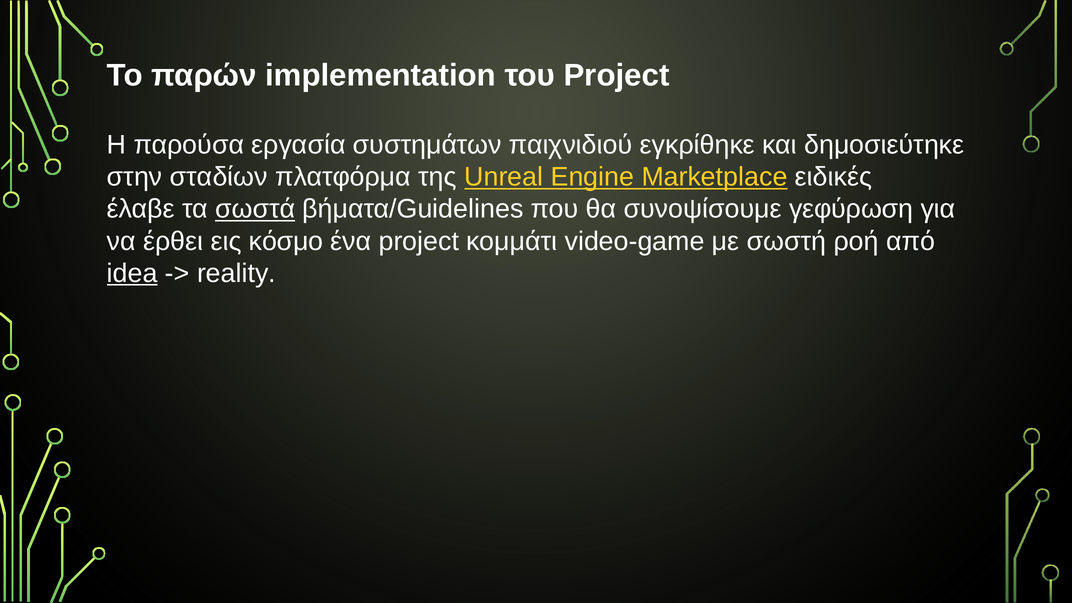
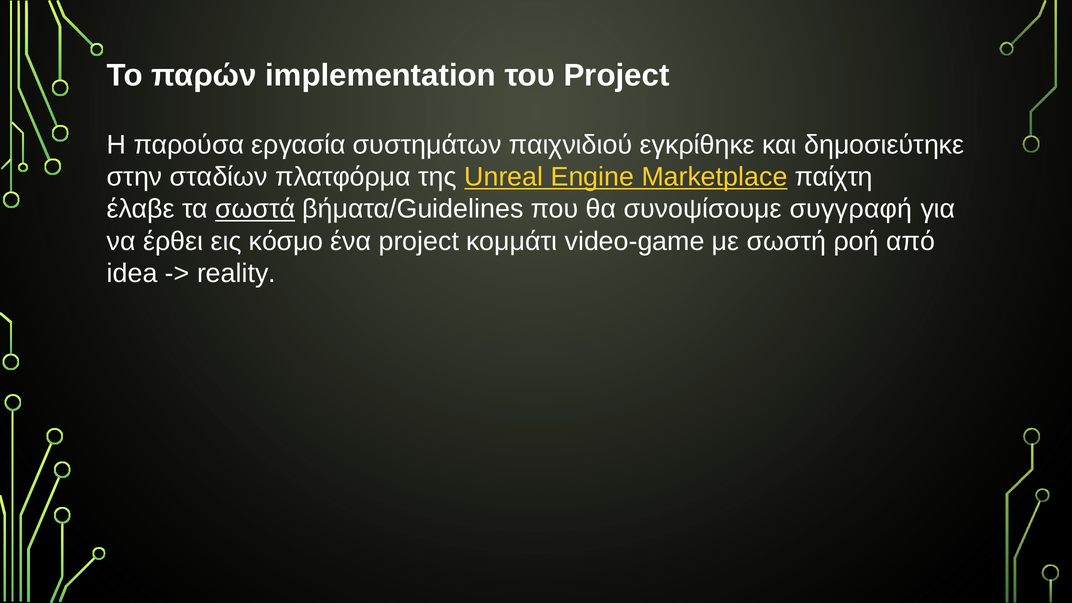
ειδικές: ειδικές -> παίχτη
γεφύρωση: γεφύρωση -> συγγραφή
idea underline: present -> none
